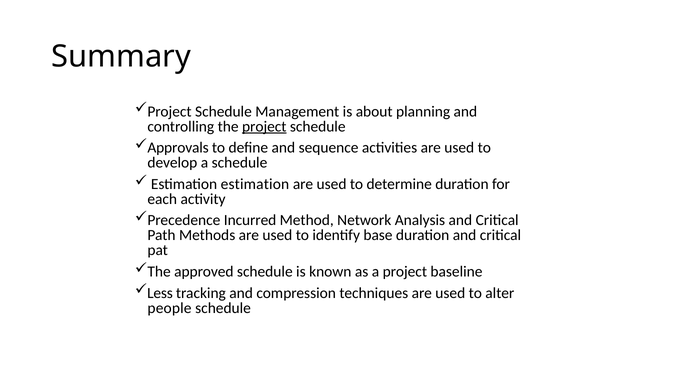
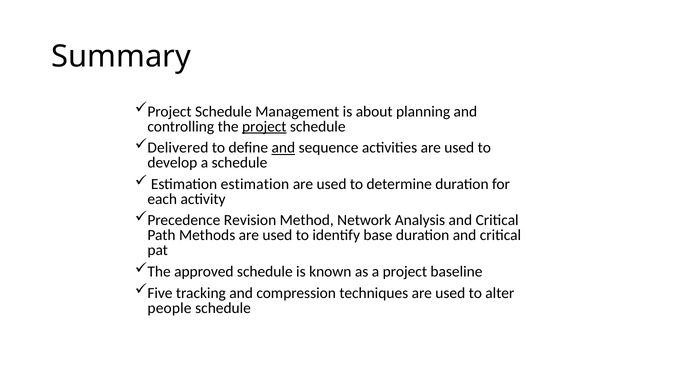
Approvals: Approvals -> Delivered
and at (283, 148) underline: none -> present
Incurred: Incurred -> Revision
Less: Less -> Five
